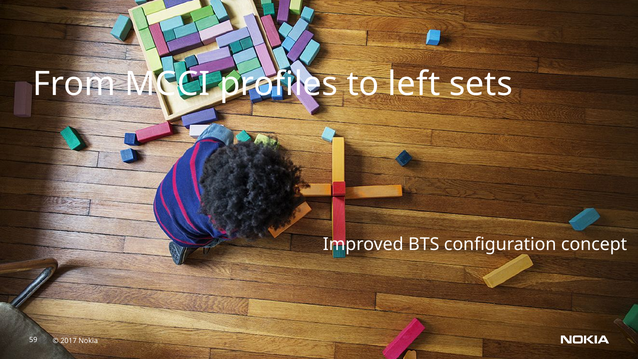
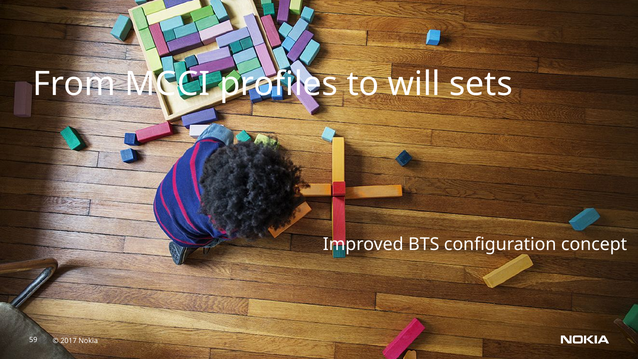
left: left -> will
